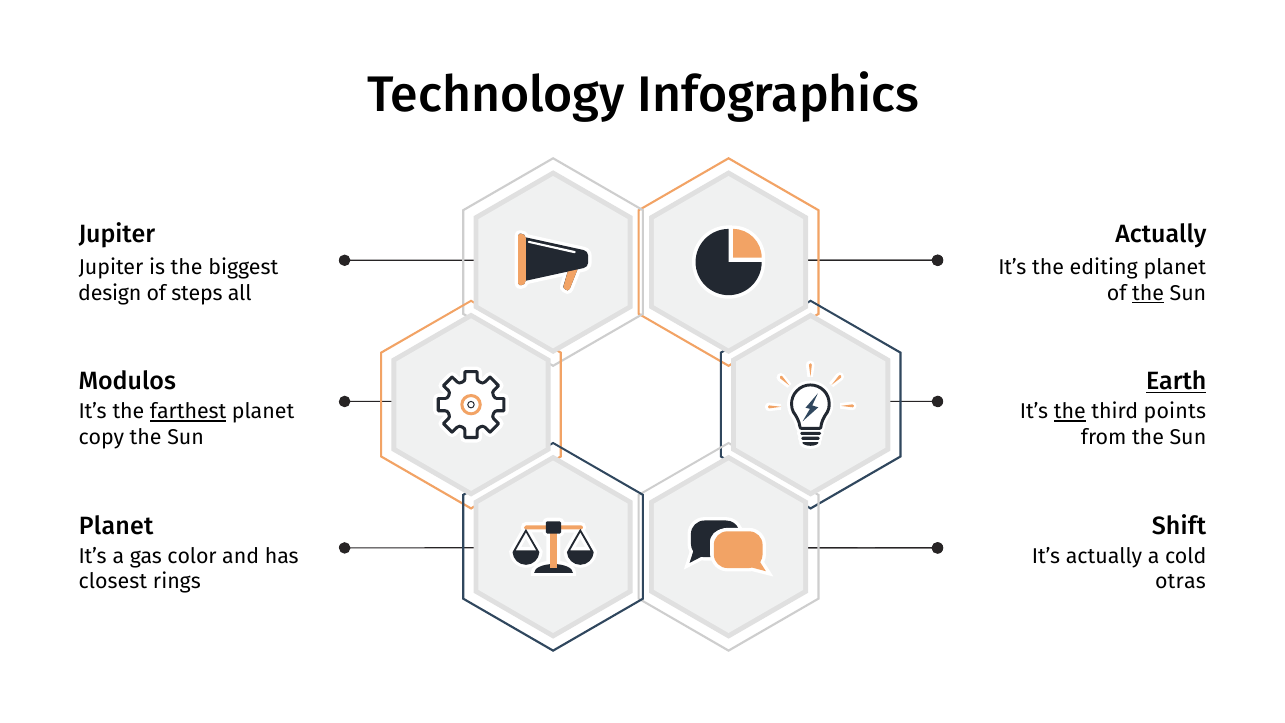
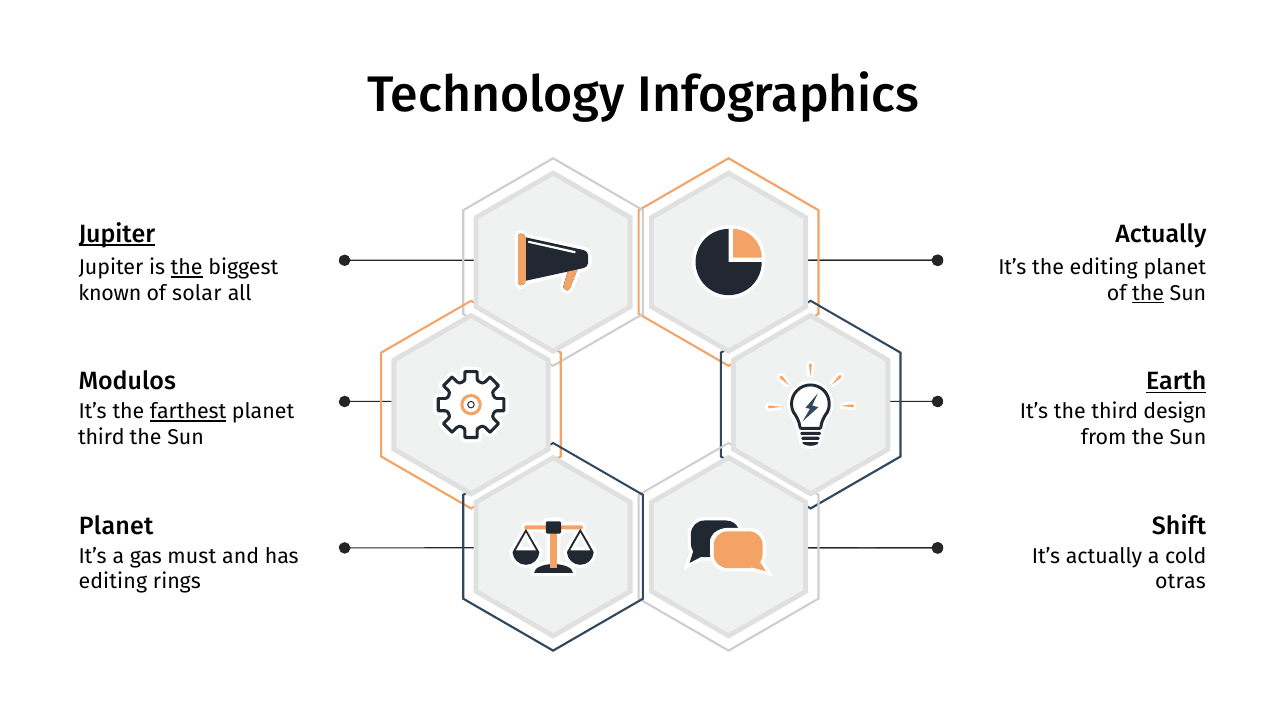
Jupiter at (117, 234) underline: none -> present
the at (187, 268) underline: none -> present
design: design -> known
steps: steps -> solar
the at (1070, 412) underline: present -> none
points: points -> design
copy at (101, 437): copy -> third
color: color -> must
closest at (113, 582): closest -> editing
